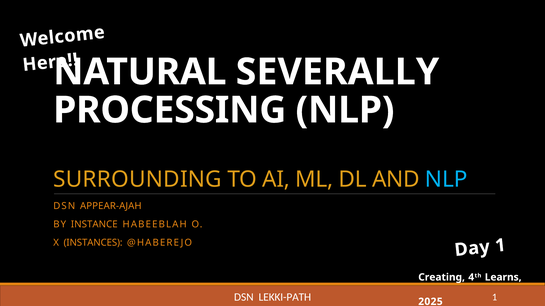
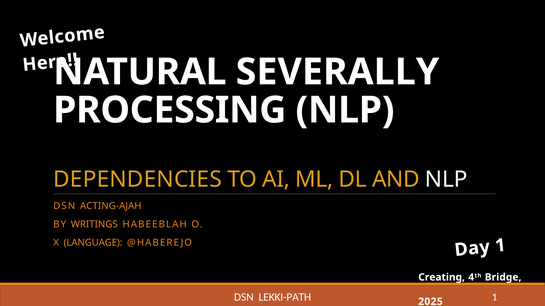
SURROUNDING: SURROUNDING -> DEPENDENCIES
NLP at (446, 180) colour: light blue -> white
APPEAR-AJAH: APPEAR-AJAH -> ACTING-AJAH
INSTANCE: INSTANCE -> WRITINGS
INSTANCES: INSTANCES -> LANGUAGE
Learns: Learns -> Bridge
